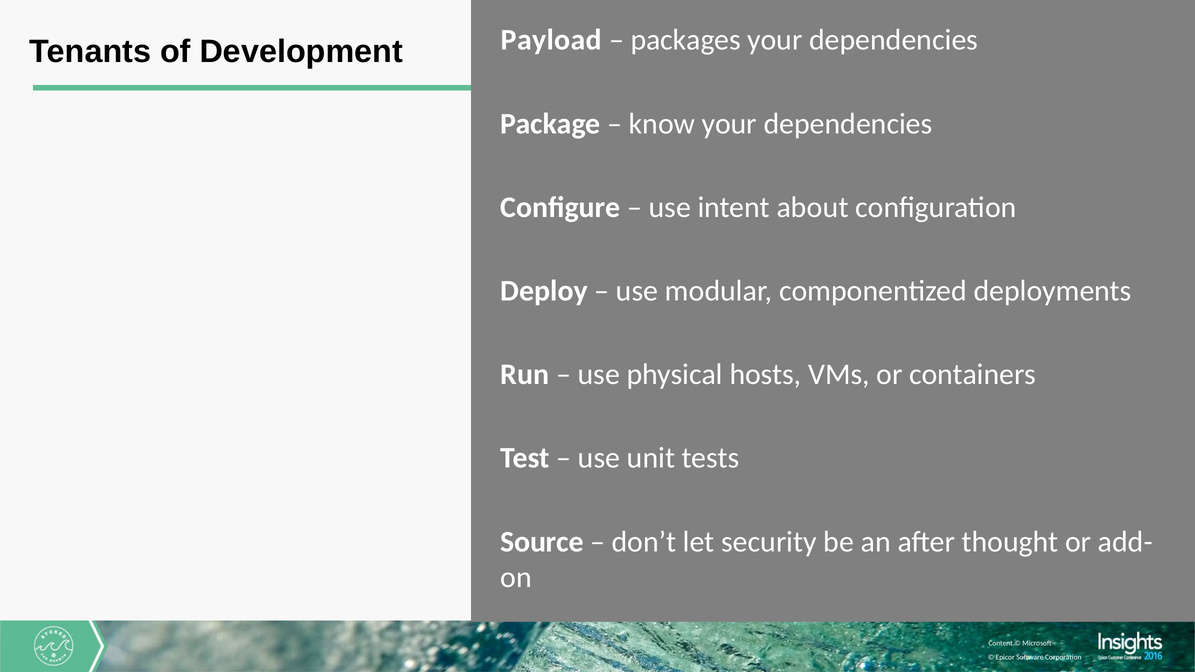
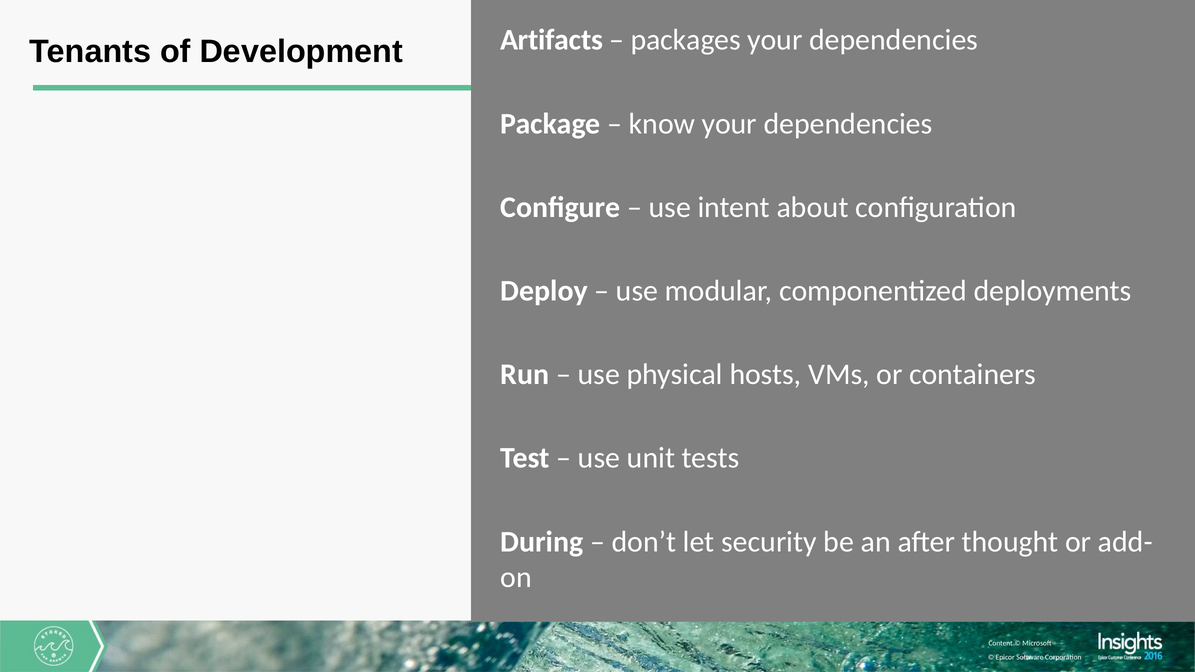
Payload: Payload -> Artifacts
Source: Source -> During
